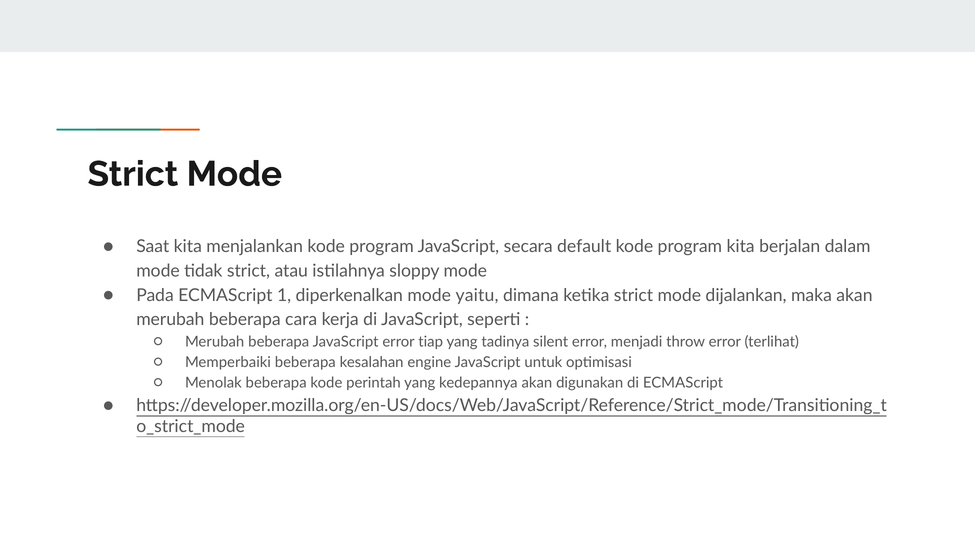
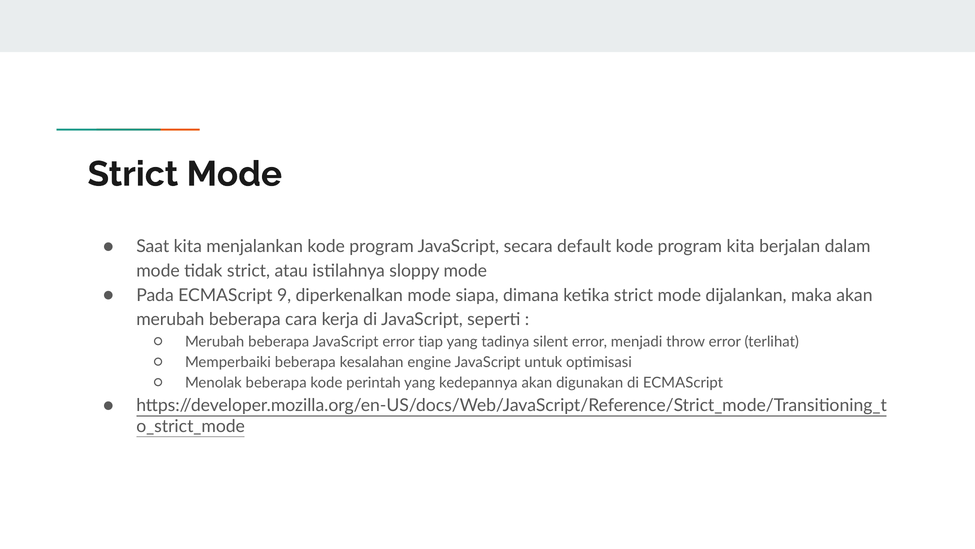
1: 1 -> 9
yaitu: yaitu -> siapa
